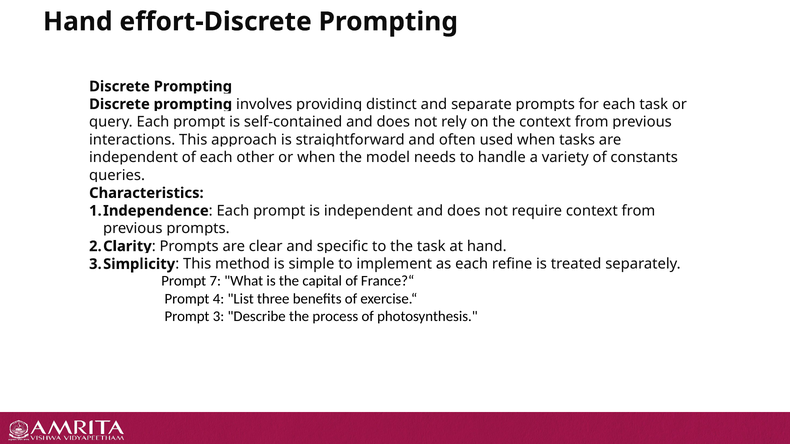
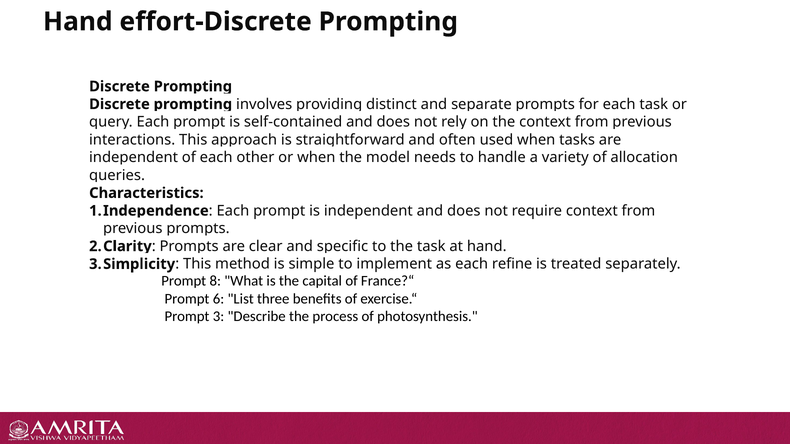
constants: constants -> allocation
7: 7 -> 8
4: 4 -> 6
